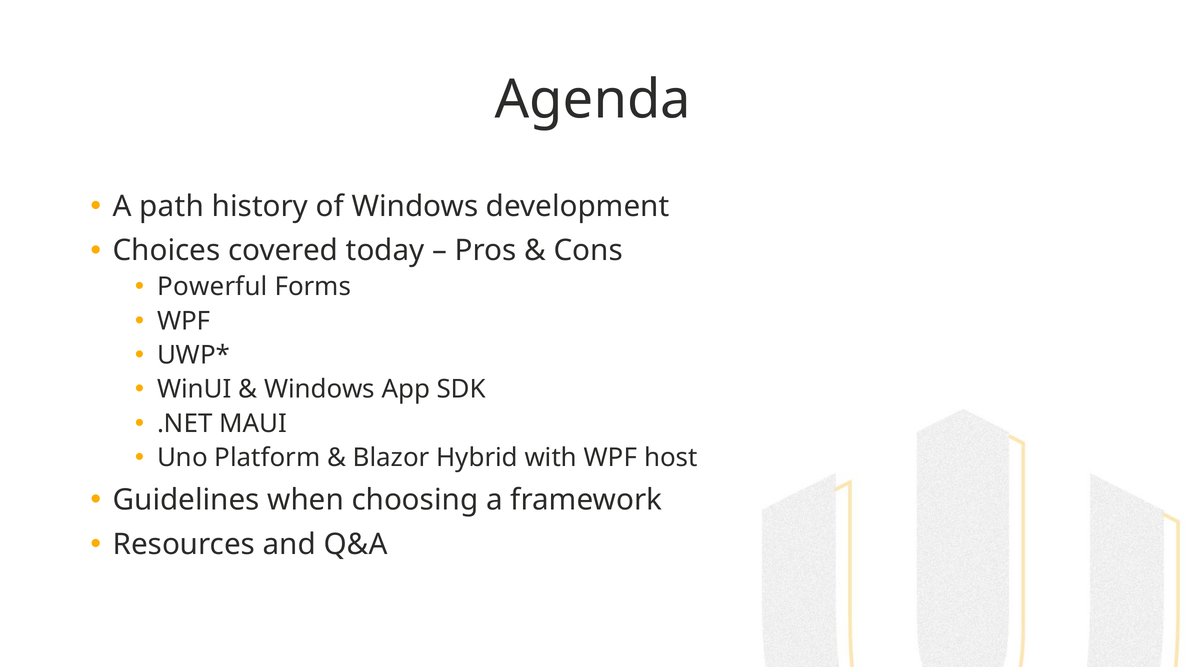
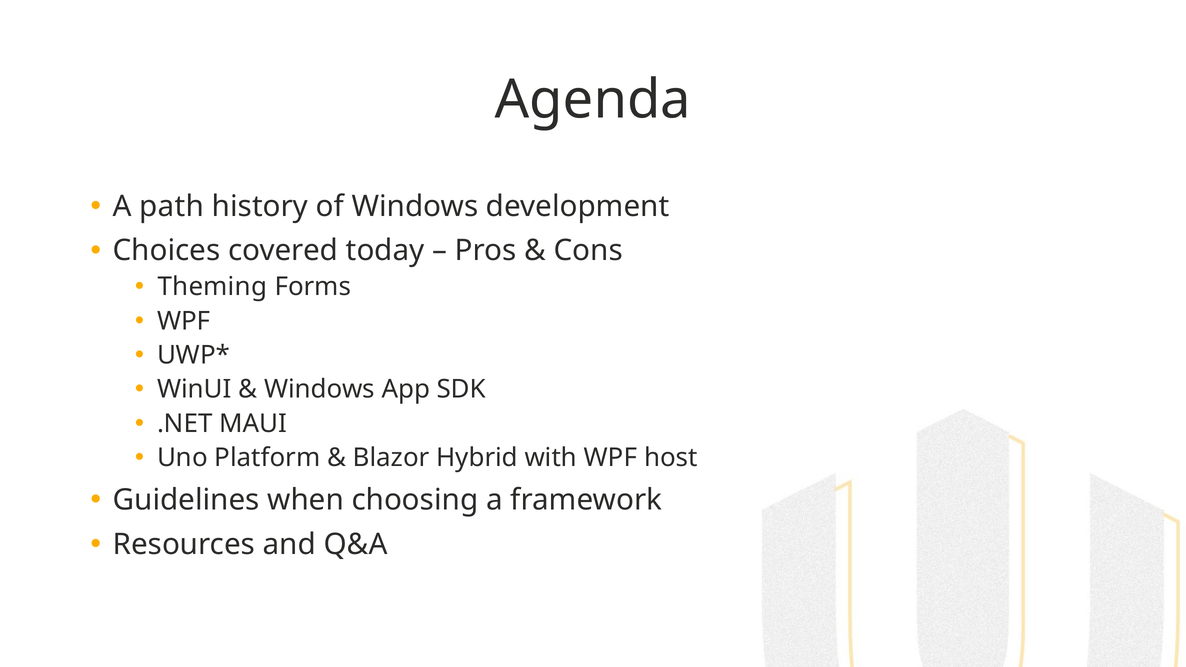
Powerful: Powerful -> Theming
